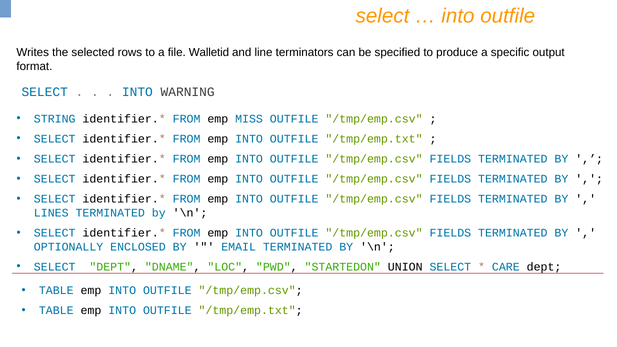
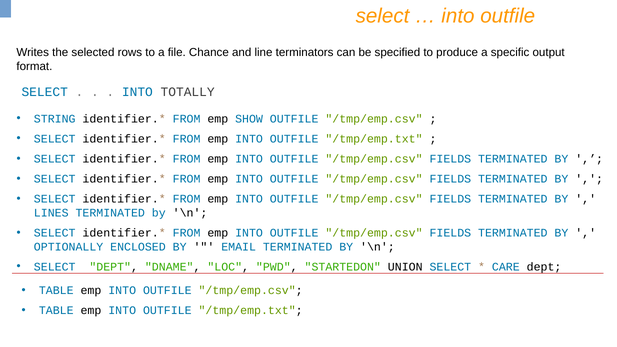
Walletid: Walletid -> Chance
WARNING: WARNING -> TOTALLY
MISS: MISS -> SHOW
